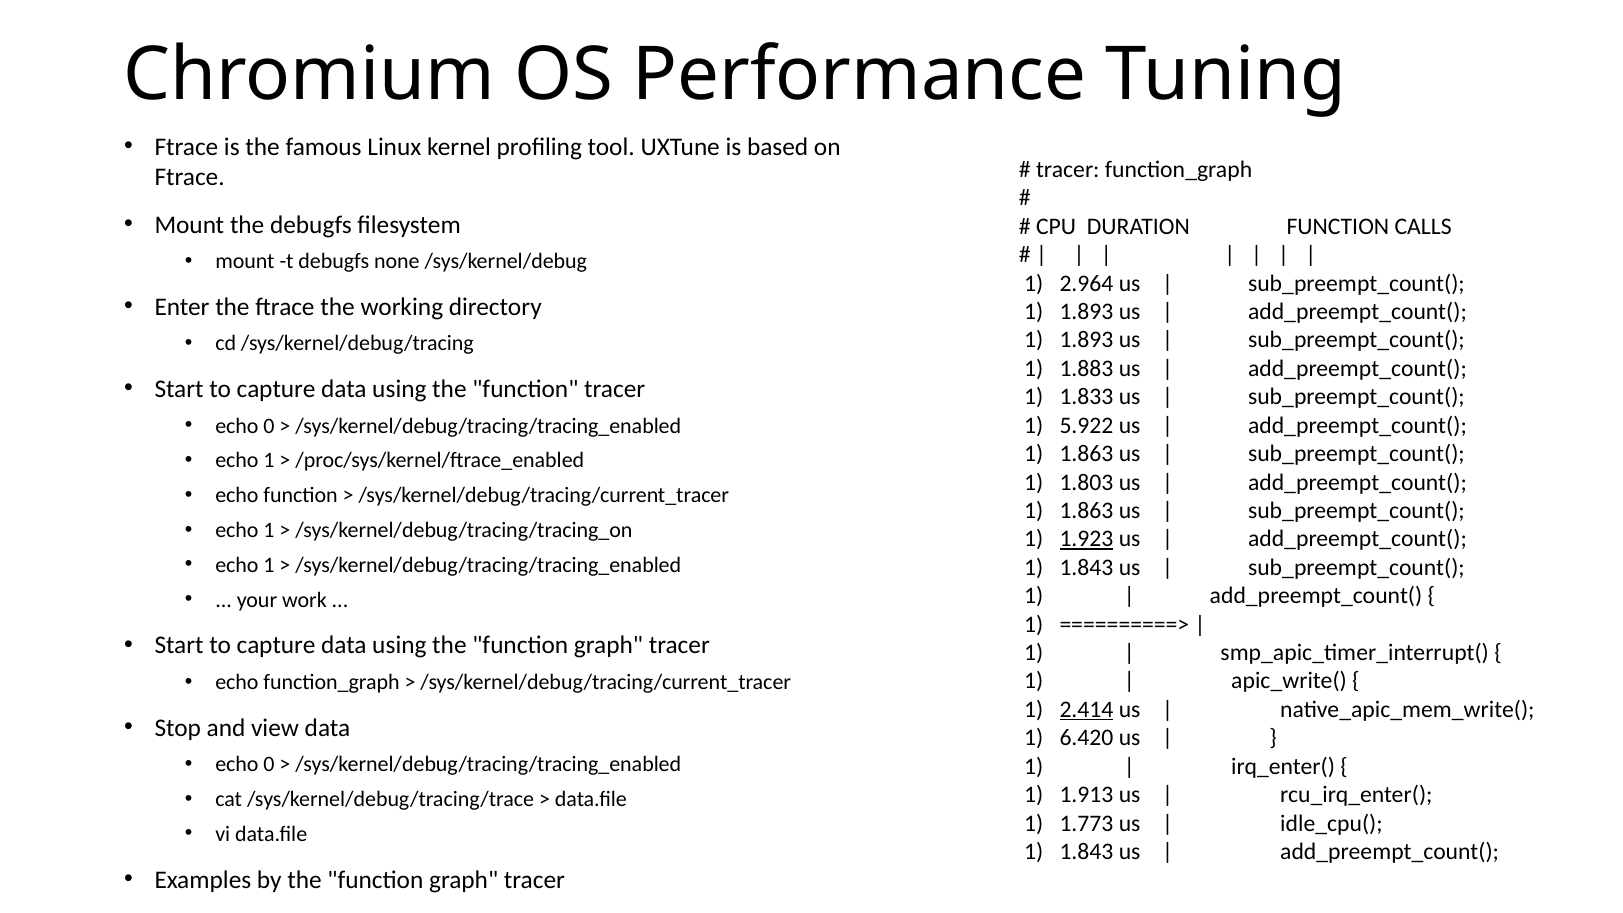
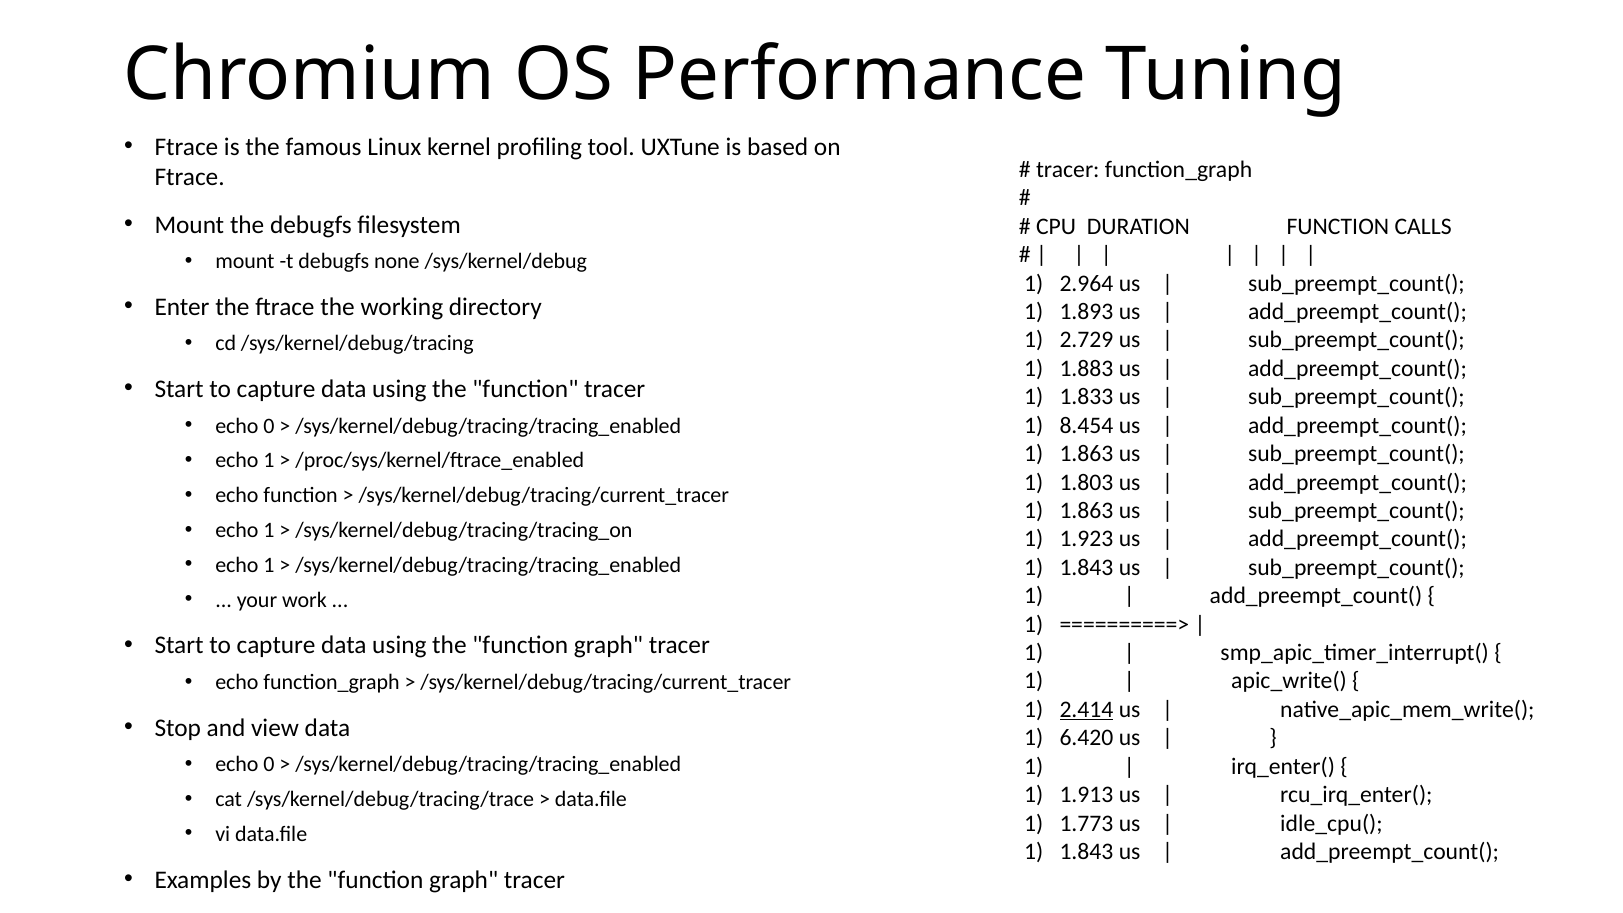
1.893 at (1086, 340): 1.893 -> 2.729
5.922: 5.922 -> 8.454
1.923 underline: present -> none
